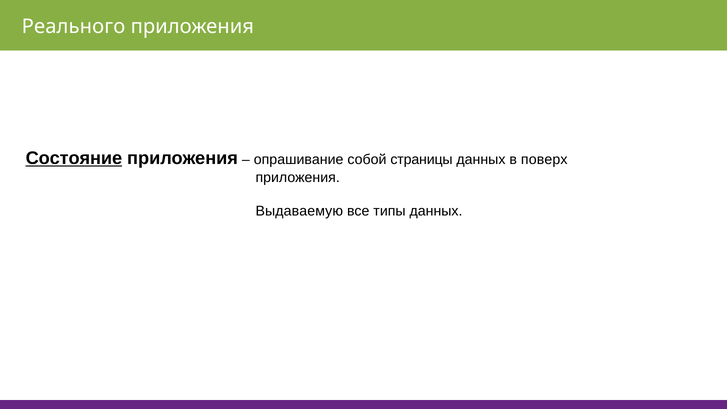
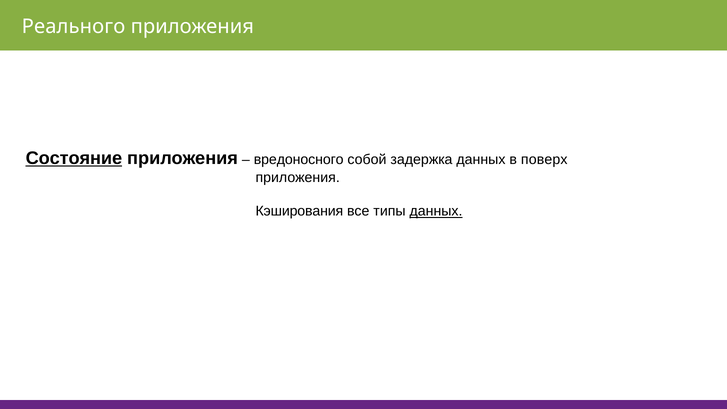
опрашивание: опрашивание -> вредоносного
страницы: страницы -> задержка
Выдаваемую: Выдаваемую -> Кэширования
данных at (436, 211) underline: none -> present
